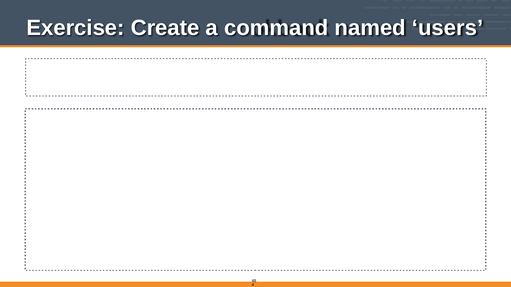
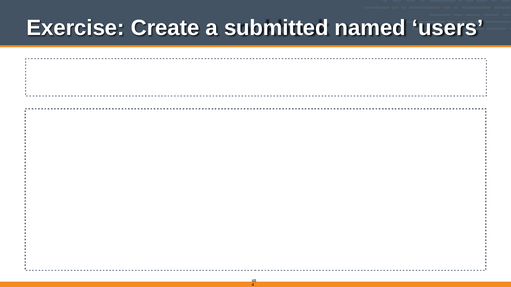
command: command -> submitted
